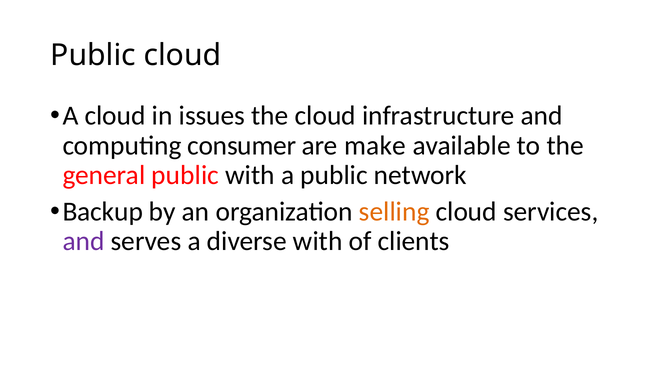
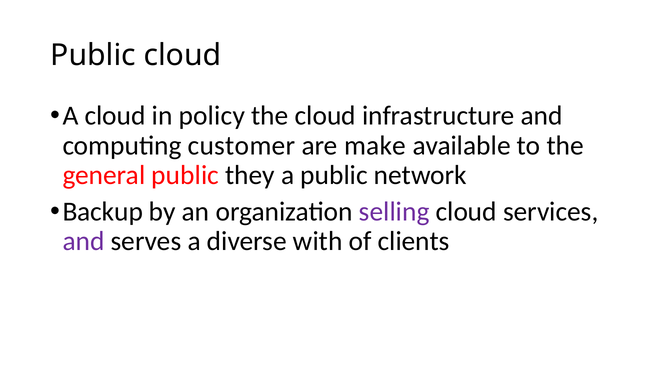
issues: issues -> policy
consumer: consumer -> customer
public with: with -> they
selling colour: orange -> purple
